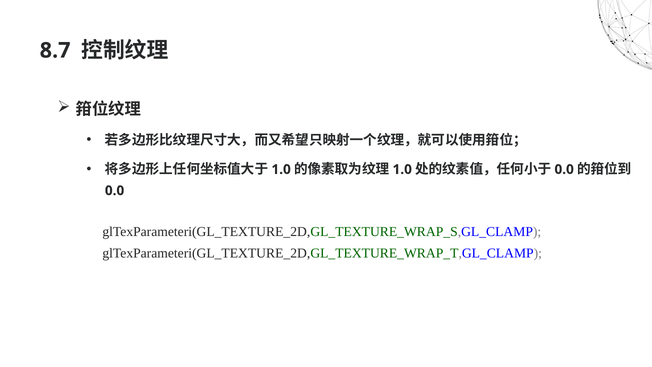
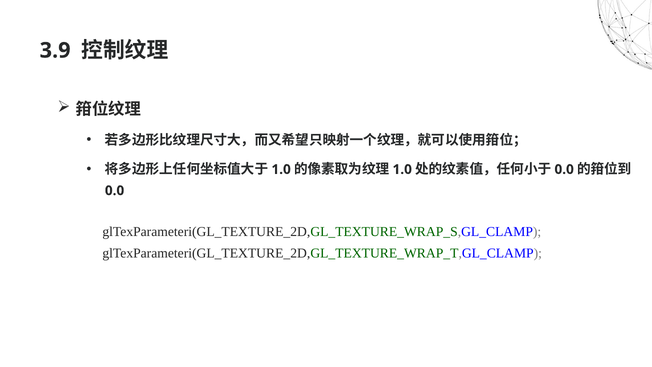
8.7: 8.7 -> 3.9
